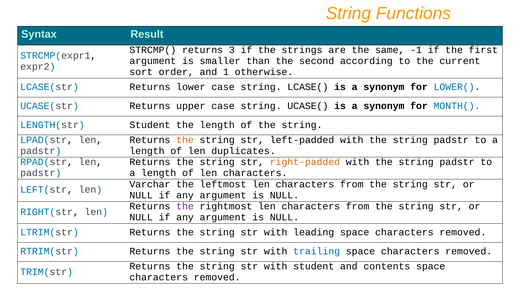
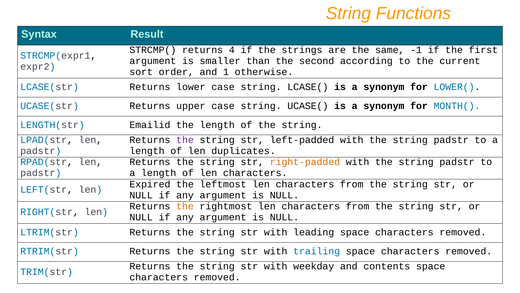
3: 3 -> 4
LENGTH(str Student: Student -> Emailid
the at (185, 140) colour: orange -> purple
Varchar: Varchar -> Expired
the at (185, 206) colour: purple -> orange
with student: student -> weekday
